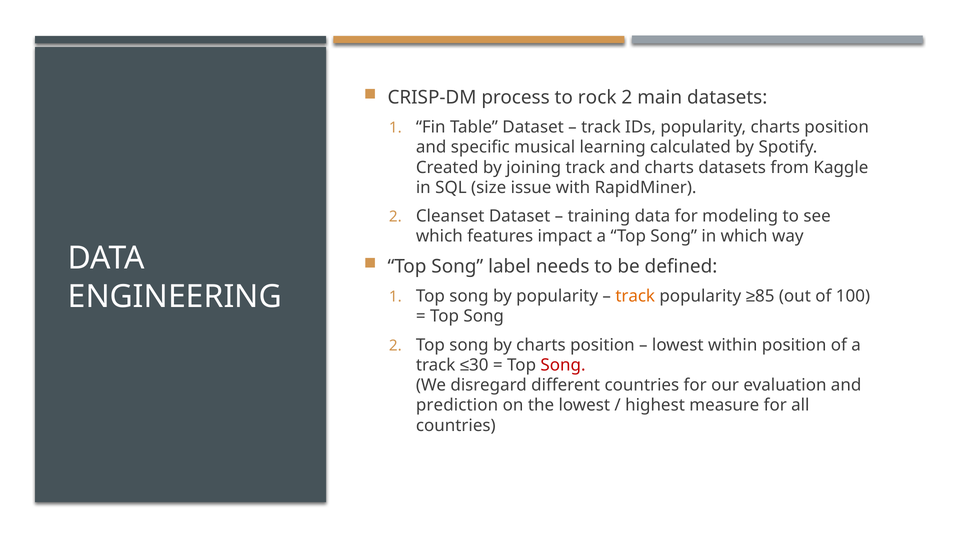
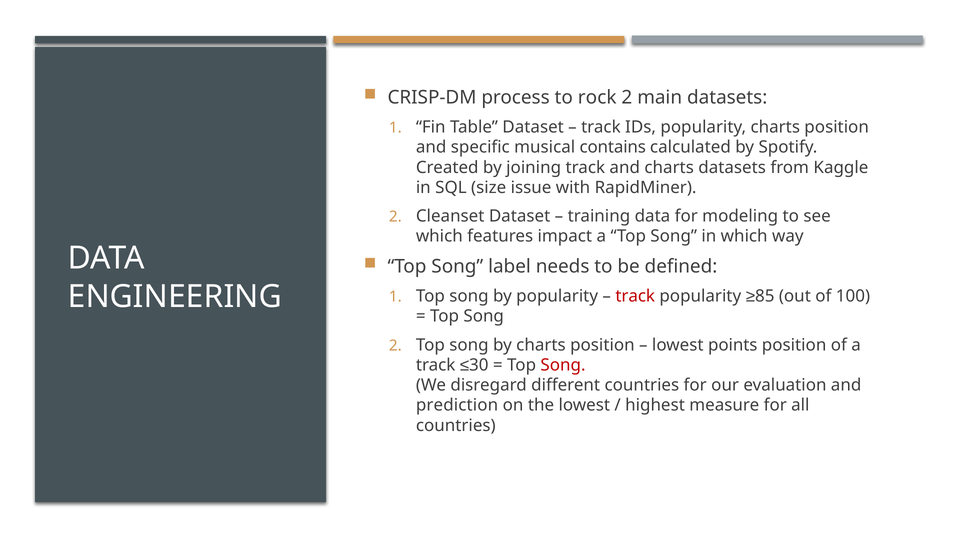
learning: learning -> contains
track at (635, 296) colour: orange -> red
within: within -> points
